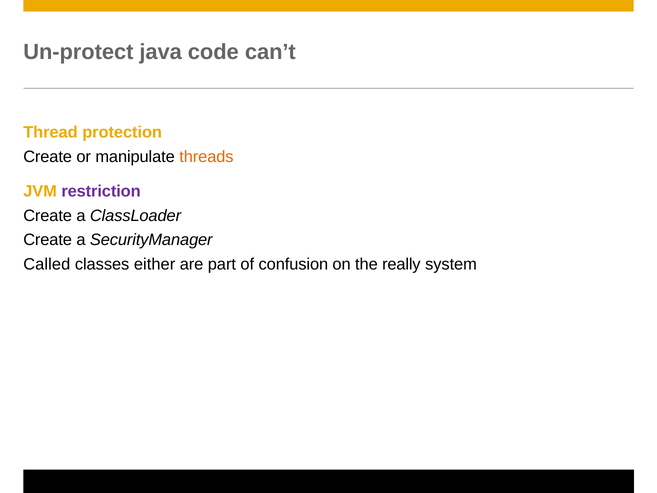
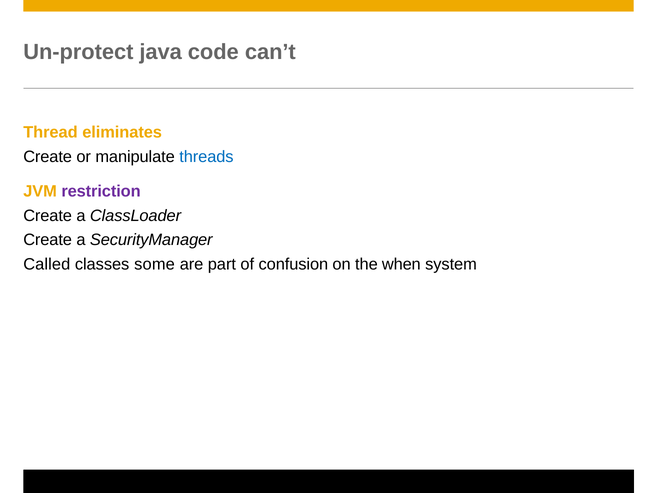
protection: protection -> eliminates
threads colour: orange -> blue
either: either -> some
really: really -> when
